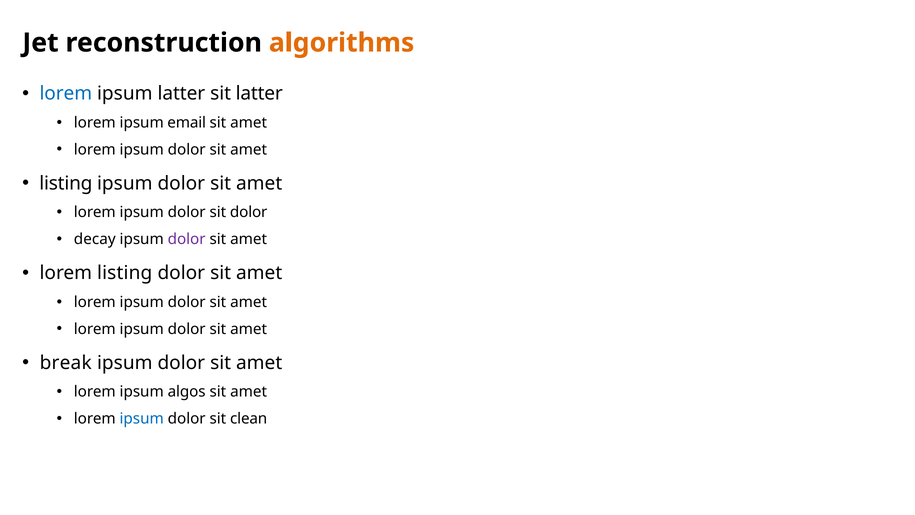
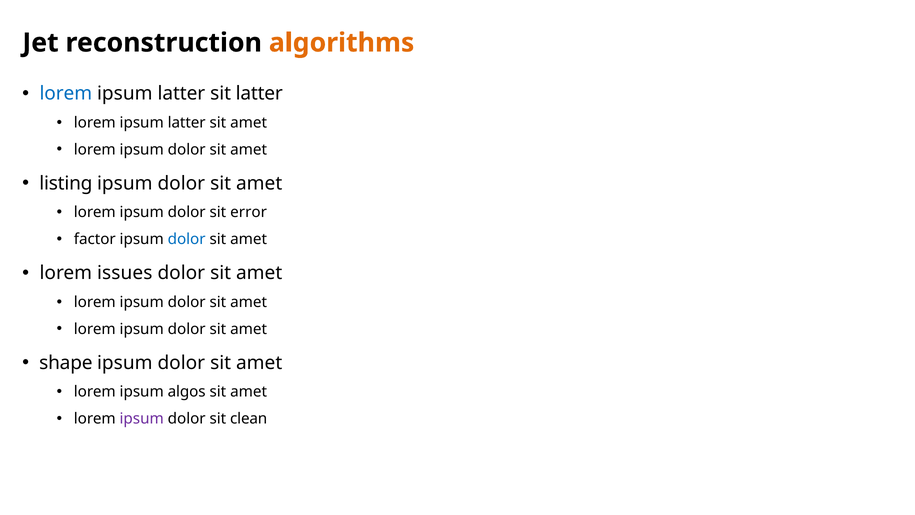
email at (187, 123): email -> latter
sit dolor: dolor -> error
decay: decay -> factor
dolor at (187, 239) colour: purple -> blue
lorem listing: listing -> issues
break: break -> shape
ipsum at (142, 419) colour: blue -> purple
